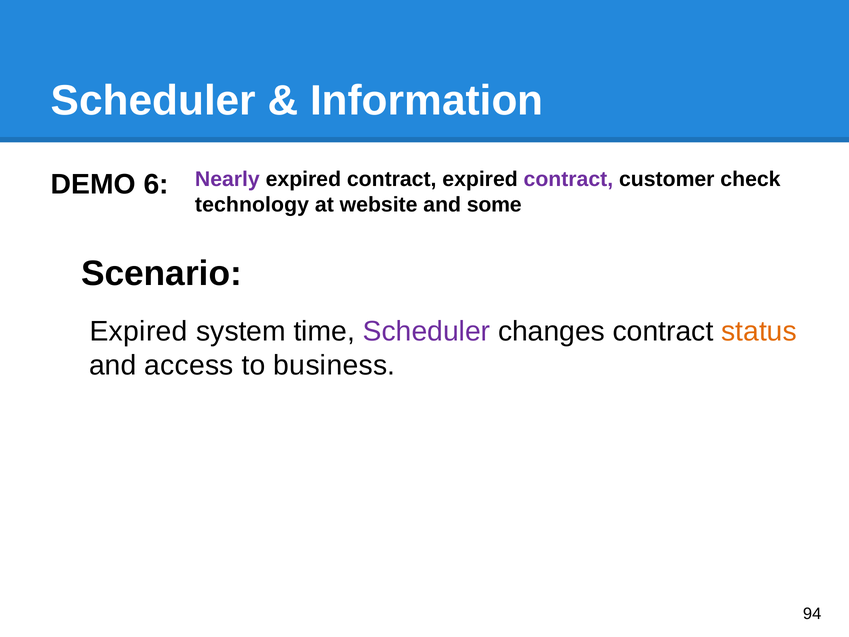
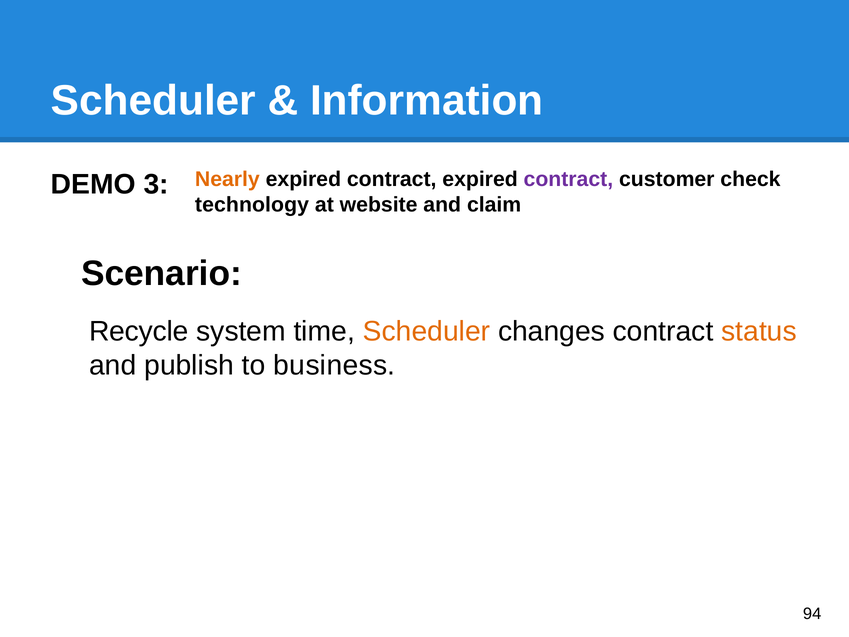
Nearly colour: purple -> orange
6: 6 -> 3
some: some -> claim
Expired at (139, 331): Expired -> Recycle
Scheduler at (427, 331) colour: purple -> orange
access: access -> publish
